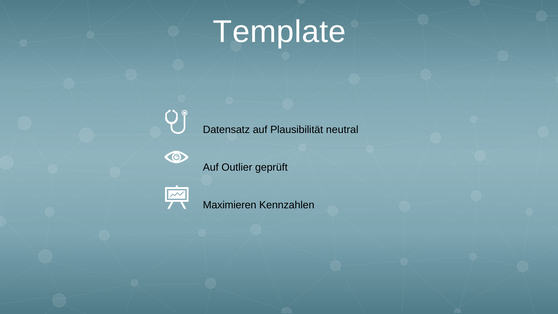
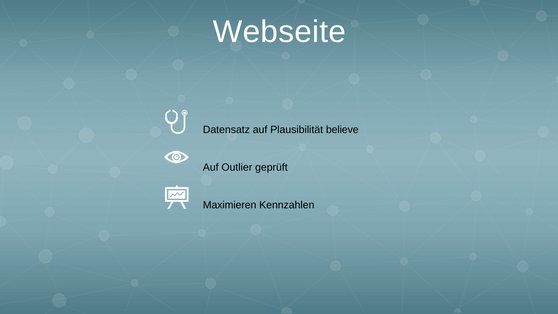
Template: Template -> Webseite
neutral: neutral -> believe
